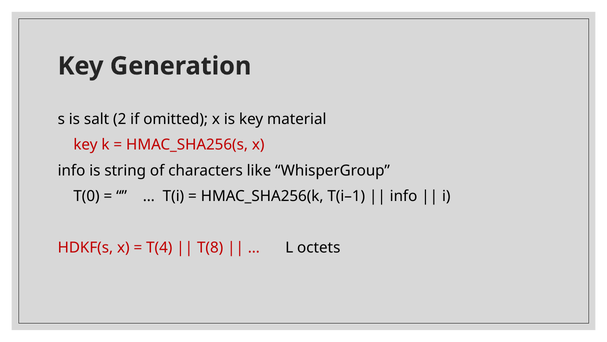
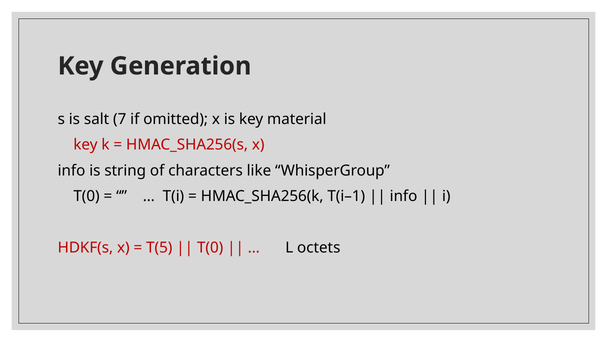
2: 2 -> 7
T(4: T(4 -> T(5
T(8 at (210, 248): T(8 -> T(0
